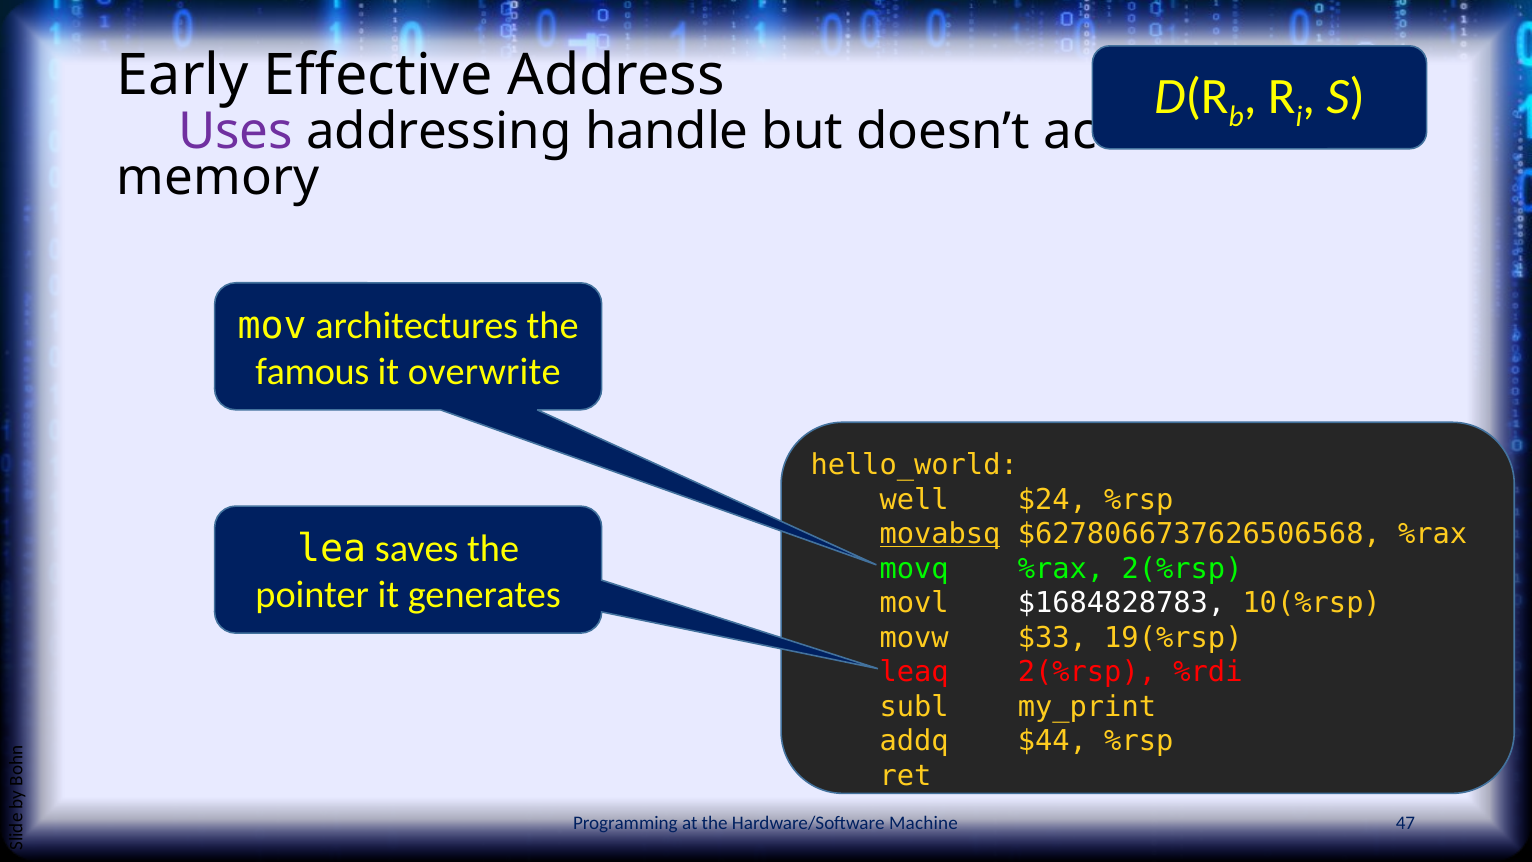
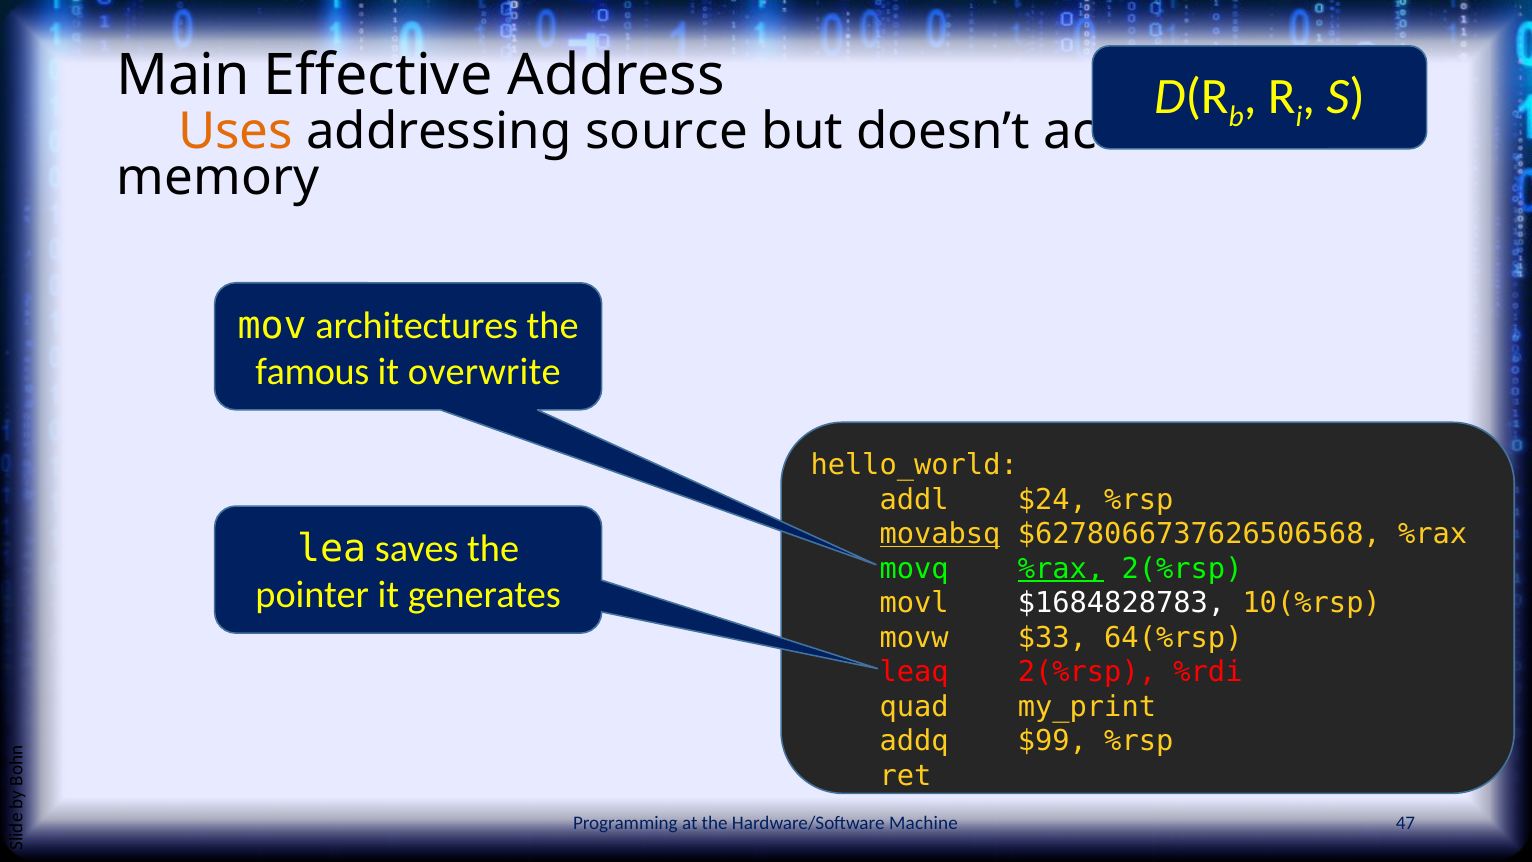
Early: Early -> Main
Uses colour: purple -> orange
handle: handle -> source
well: well -> addl
%rax at (1061, 569) underline: none -> present
19(%rsp: 19(%rsp -> 64(%rsp
subl: subl -> quad
$44: $44 -> $99
